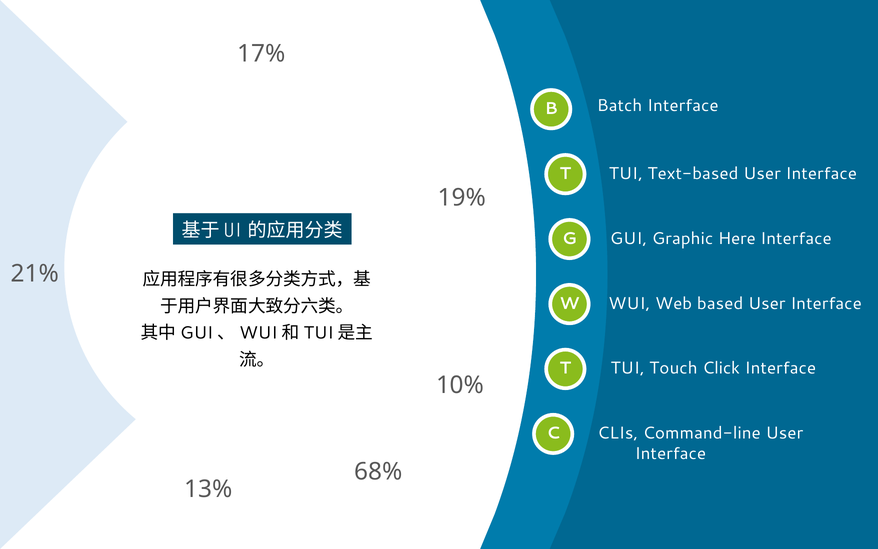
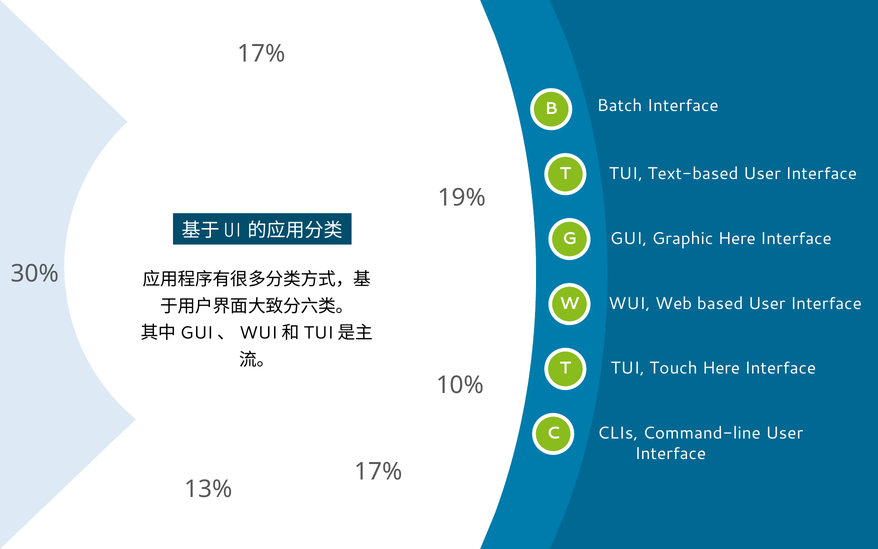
21%: 21% -> 30%
Touch Click: Click -> Here
68% at (378, 472): 68% -> 17%
